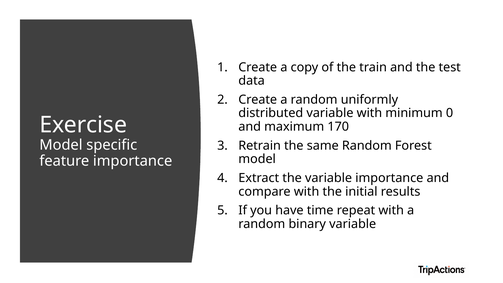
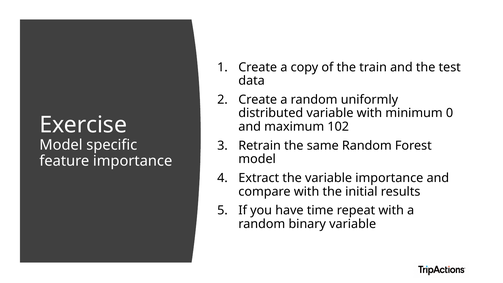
170: 170 -> 102
